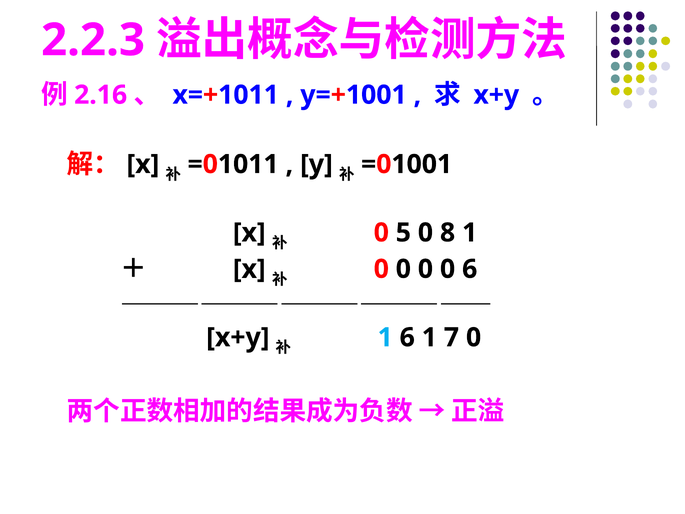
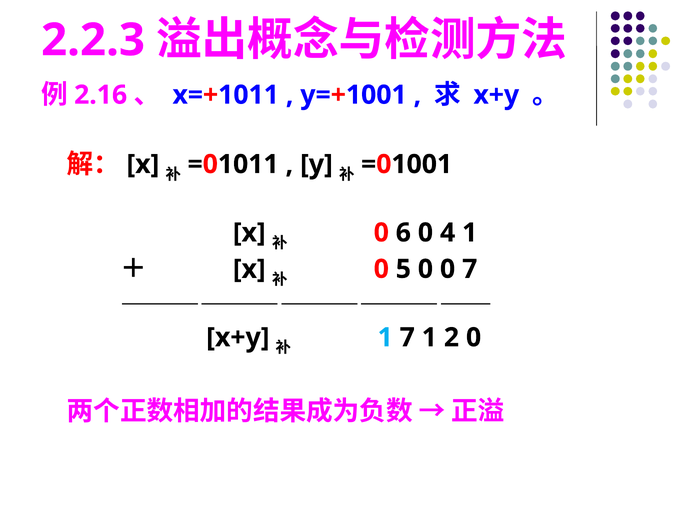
5: 5 -> 6
8: 8 -> 4
0 at (403, 269): 0 -> 5
0 6: 6 -> 7
1 6: 6 -> 7
7: 7 -> 2
